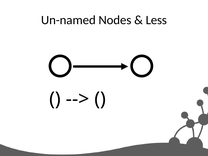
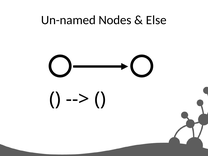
Less: Less -> Else
